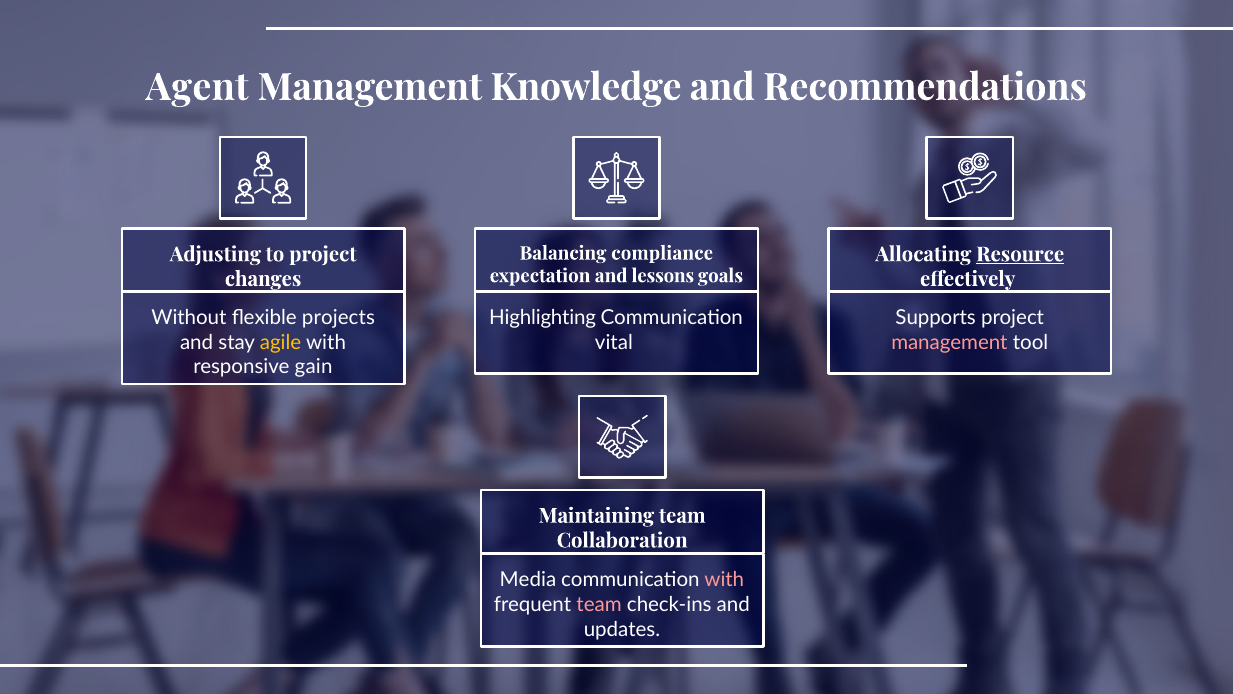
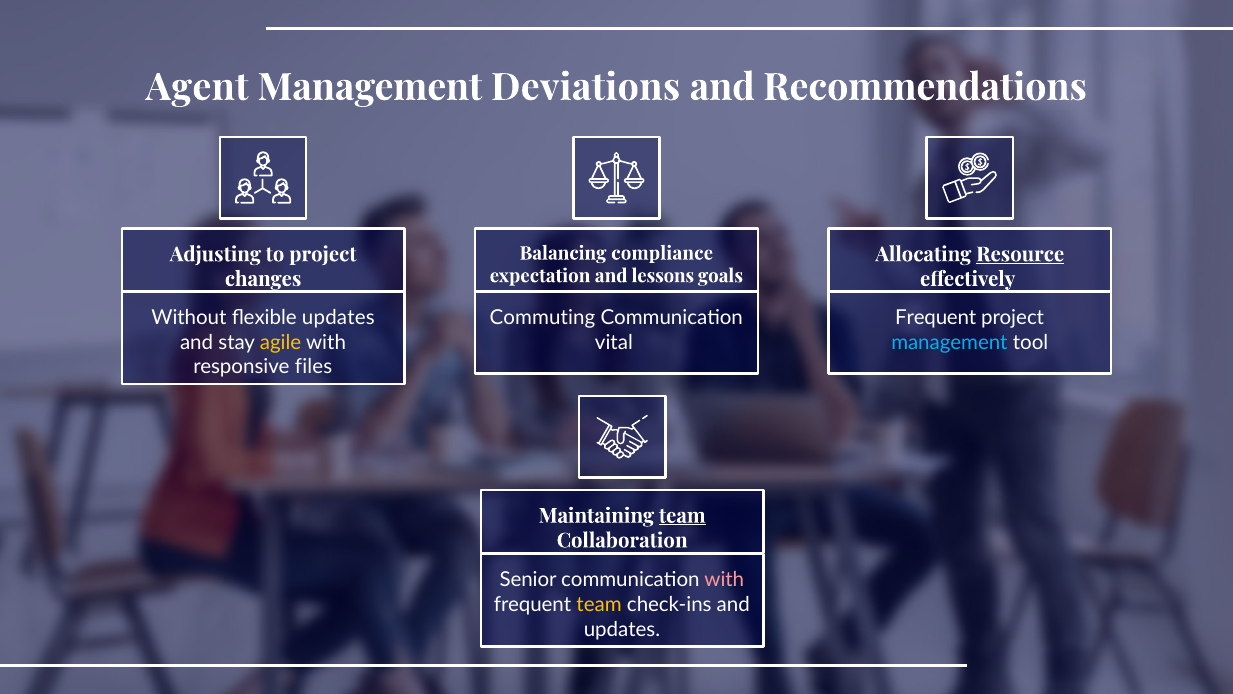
Knowledge: Knowledge -> Deviations
flexible projects: projects -> updates
Highlighting: Highlighting -> Commuting
Supports at (936, 318): Supports -> Frequent
management at (949, 342) colour: pink -> light blue
gain: gain -> files
team at (682, 516) underline: none -> present
Media: Media -> Senior
team at (599, 605) colour: pink -> yellow
